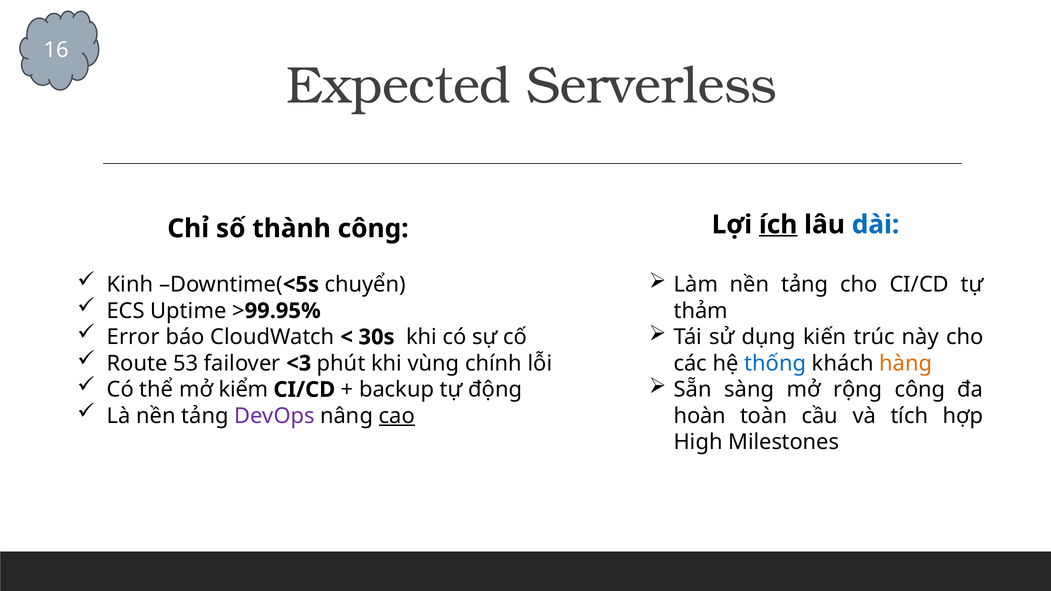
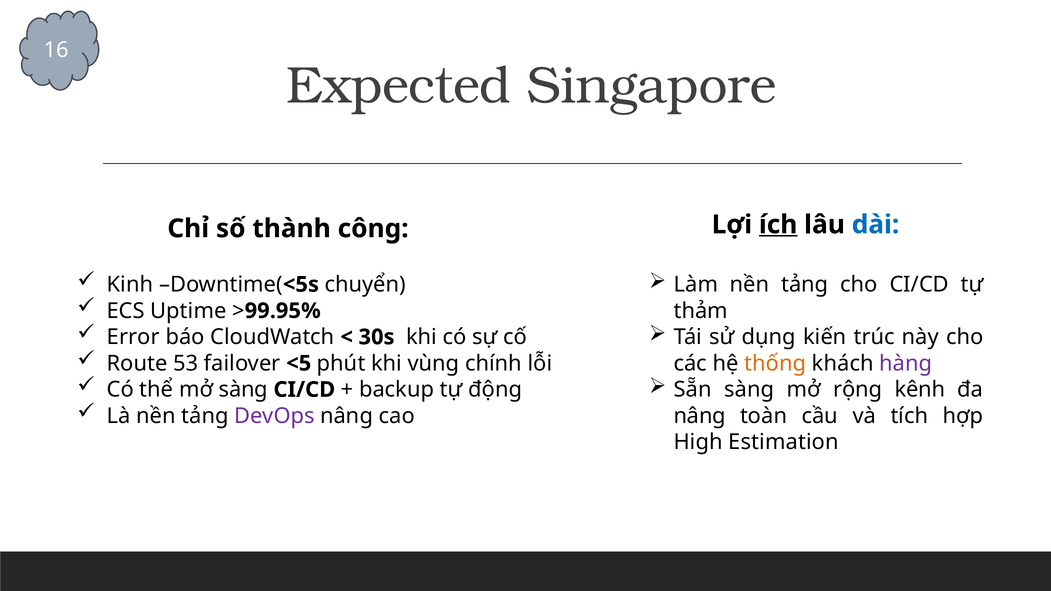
Serverless: Serverless -> Singapore
<3: <3 -> <5
thống colour: blue -> orange
hàng colour: orange -> purple
mở kiểm: kiểm -> sàng
rộng công: công -> kênh
cao underline: present -> none
hoàn at (700, 416): hoàn -> nâng
Milestones: Milestones -> Estimation
